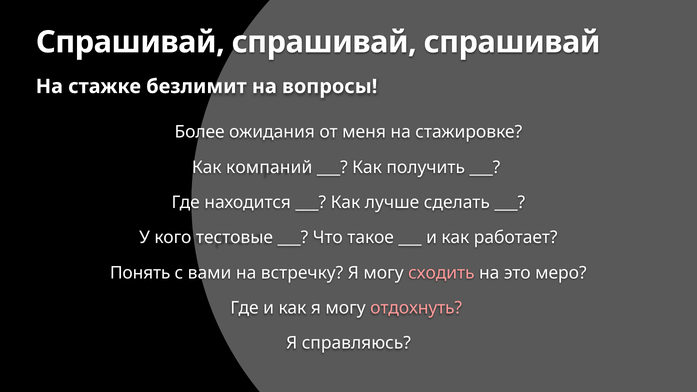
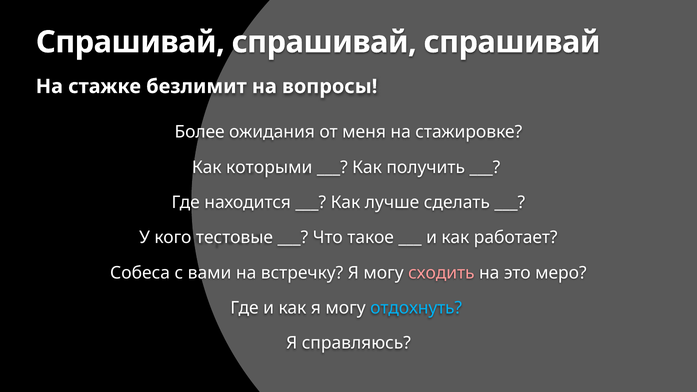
компаний: компаний -> которыми
Понять: Понять -> Собеса
отдохнуть colour: pink -> light blue
